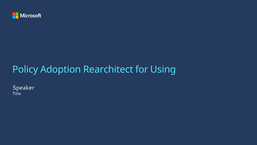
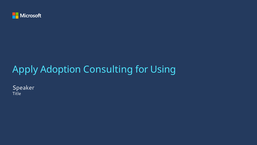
Policy: Policy -> Apply
Rearchitect: Rearchitect -> Consulting
